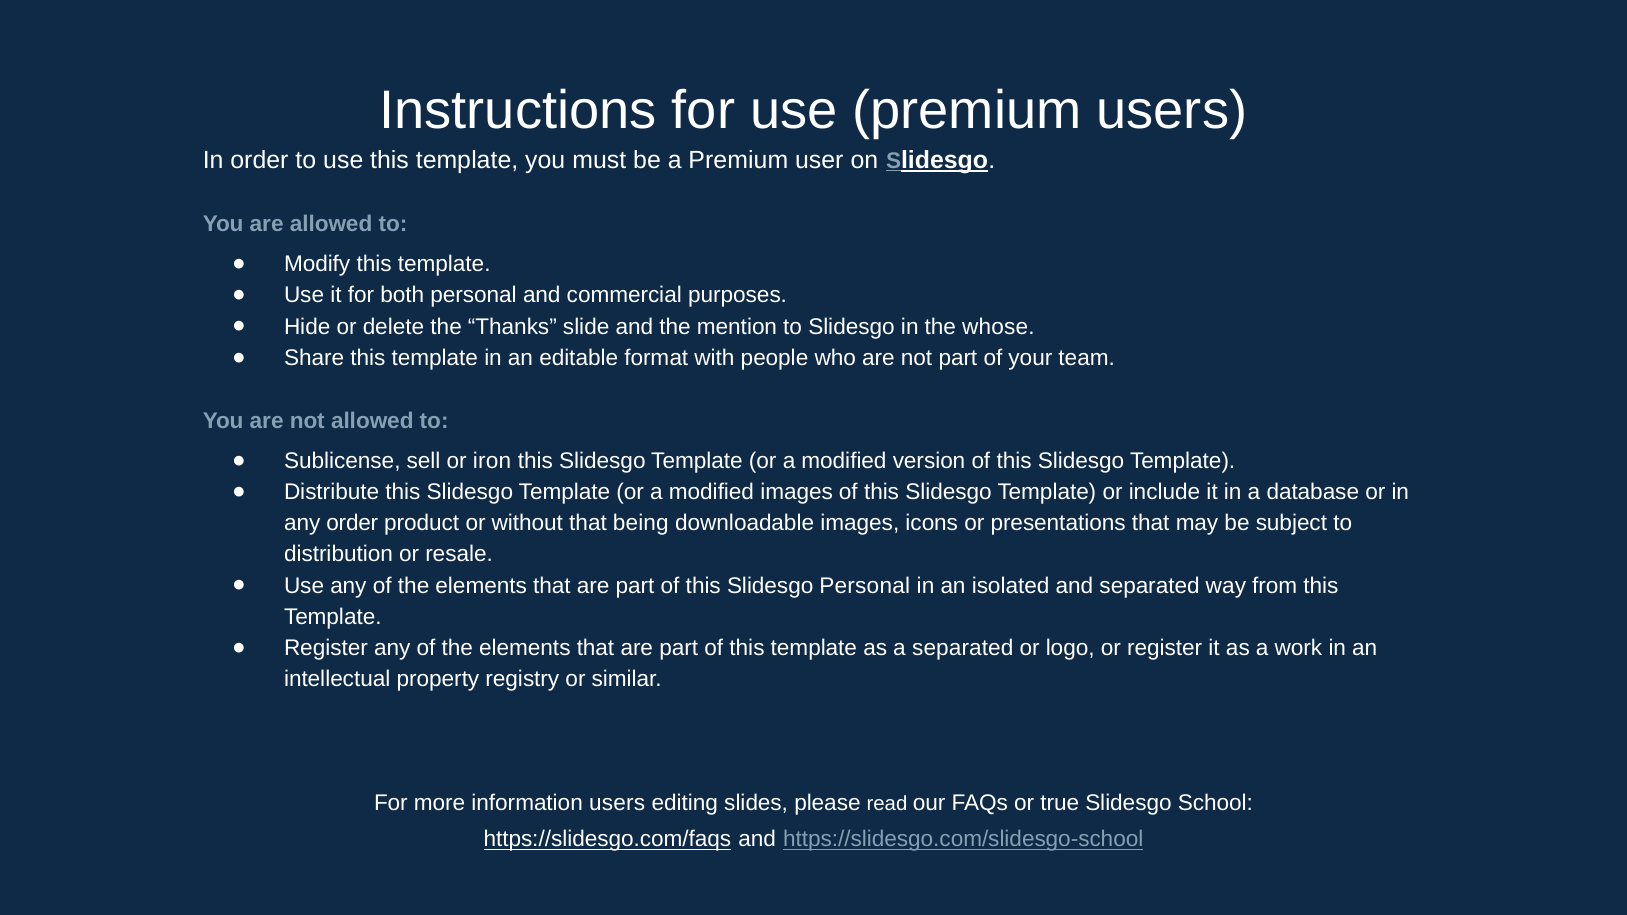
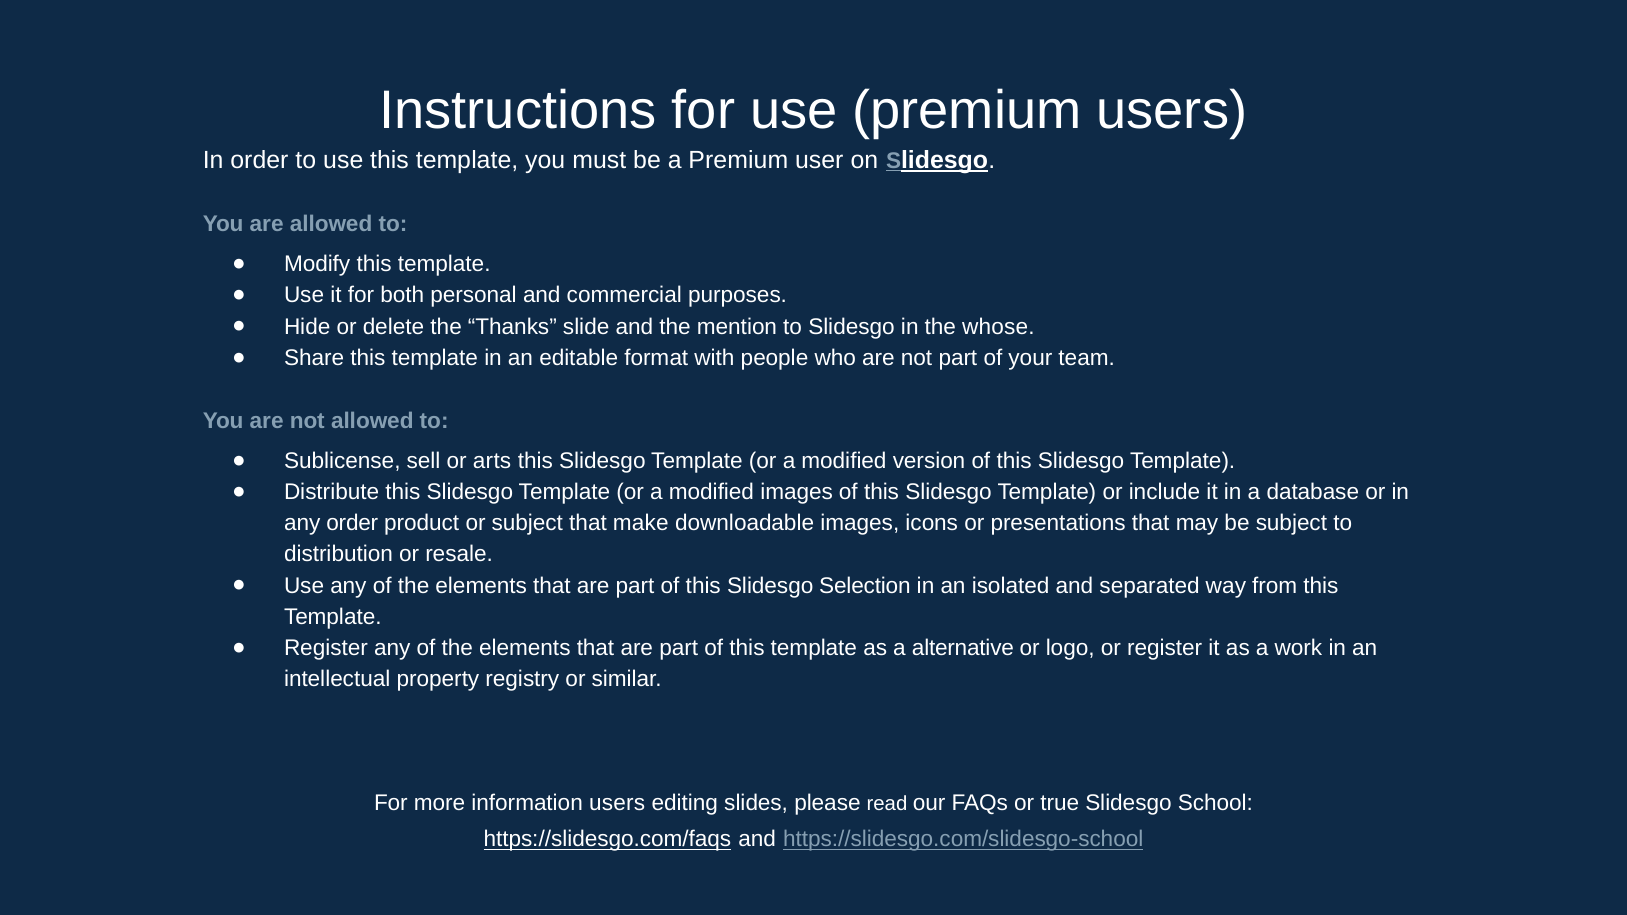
iron: iron -> arts
or without: without -> subject
being: being -> make
Slidesgo Personal: Personal -> Selection
a separated: separated -> alternative
